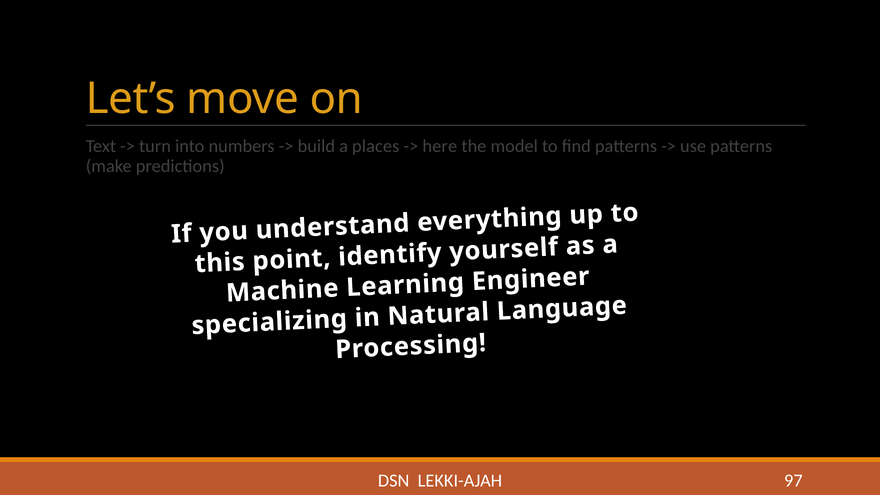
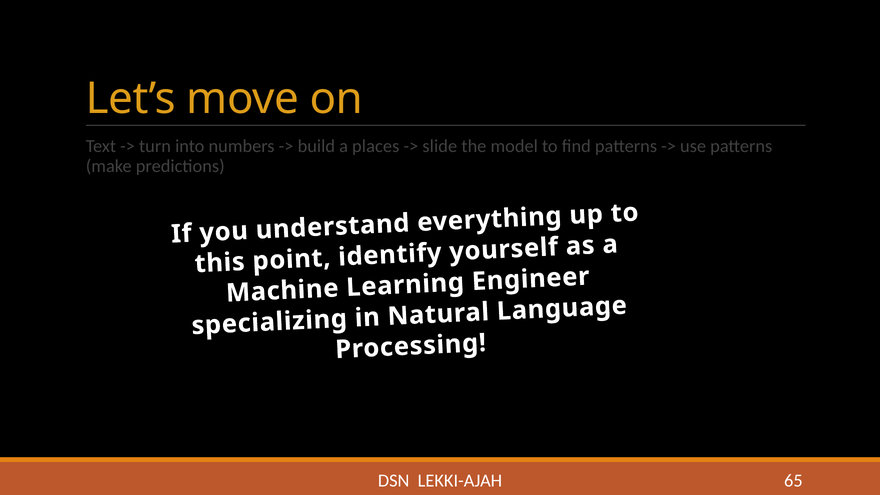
here: here -> slide
97: 97 -> 65
